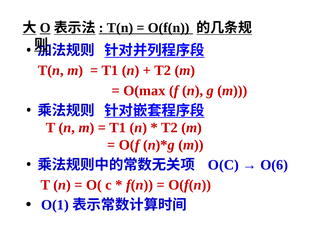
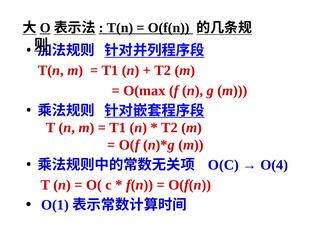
O(6: O(6 -> O(4
